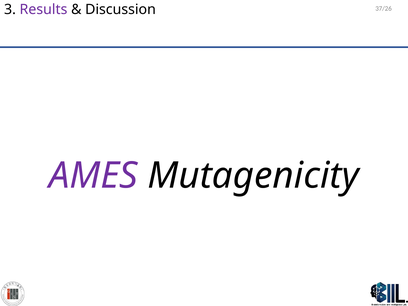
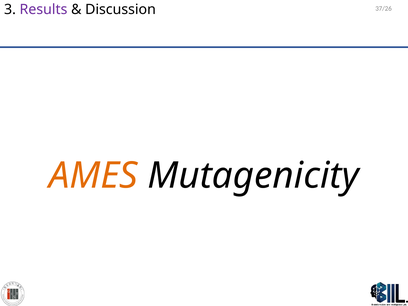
AMES colour: purple -> orange
